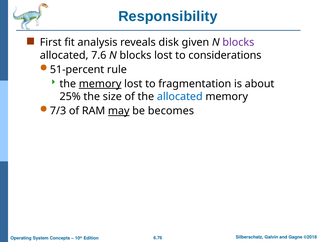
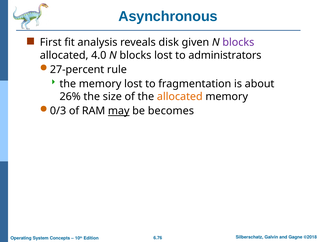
Responsibility: Responsibility -> Asynchronous
7.6: 7.6 -> 4.0
considerations: considerations -> administrators
51-percent: 51-percent -> 27-percent
memory at (100, 84) underline: present -> none
25%: 25% -> 26%
allocated at (180, 96) colour: blue -> orange
7/3: 7/3 -> 0/3
